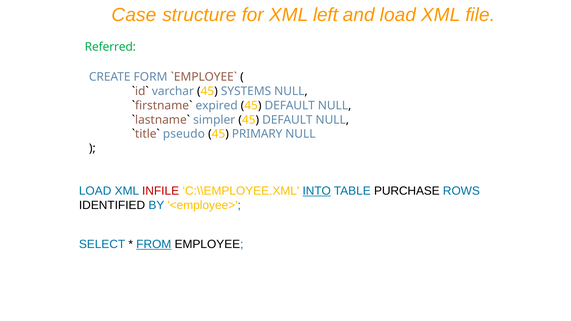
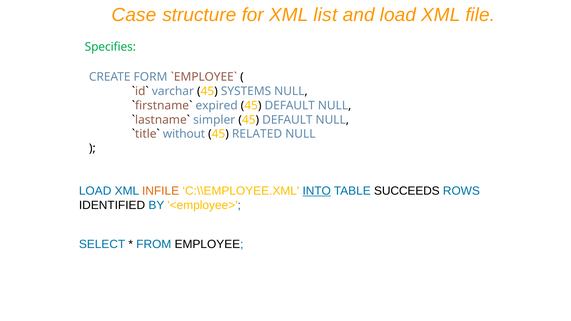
left: left -> list
Referred: Referred -> Specifies
pseudo: pseudo -> without
PRIMARY: PRIMARY -> RELATED
INFILE colour: red -> orange
PURCHASE: PURCHASE -> SUCCEEDS
FROM underline: present -> none
